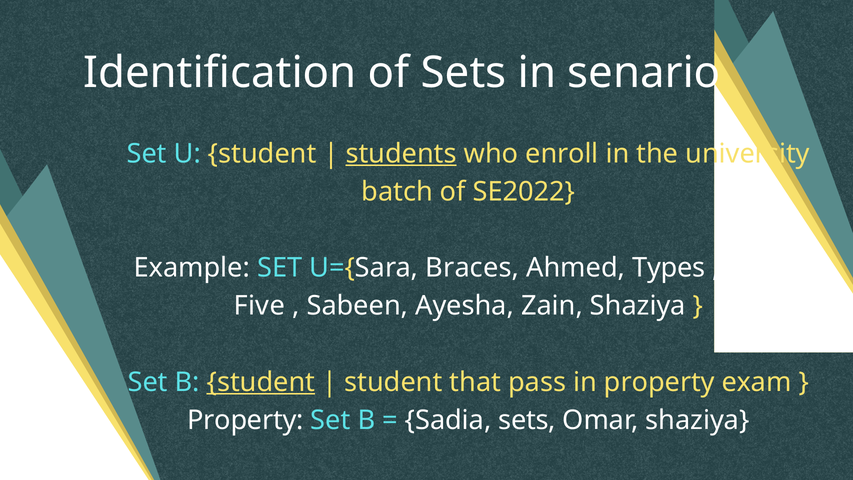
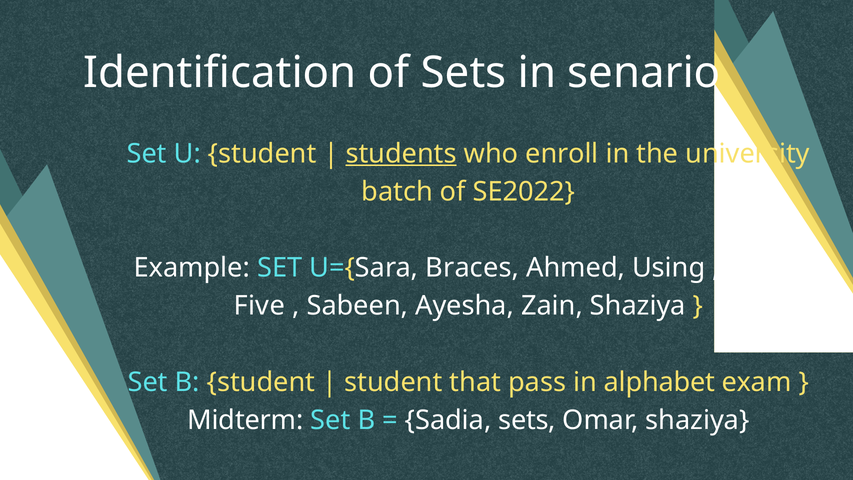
Types: Types -> Using
student at (261, 382) underline: present -> none
in property: property -> alphabet
Property at (245, 420): Property -> Midterm
